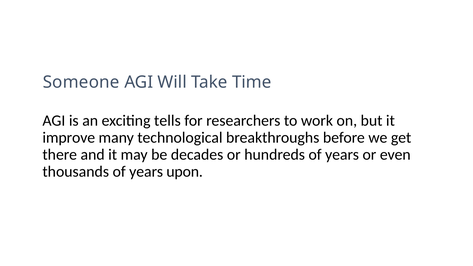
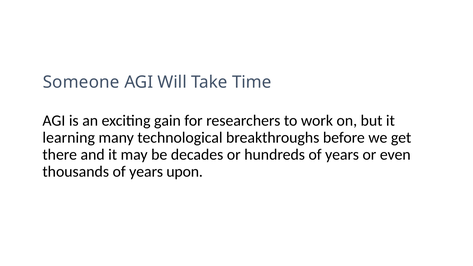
tells: tells -> gain
improve: improve -> learning
